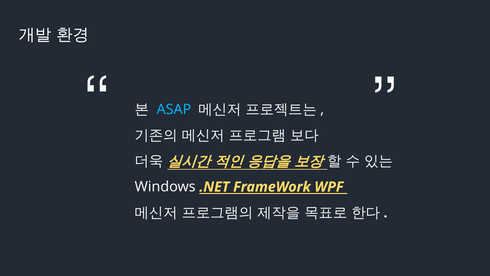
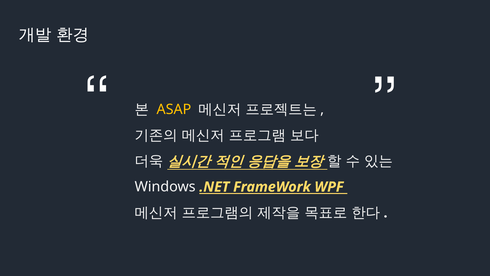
ASAP colour: light blue -> yellow
